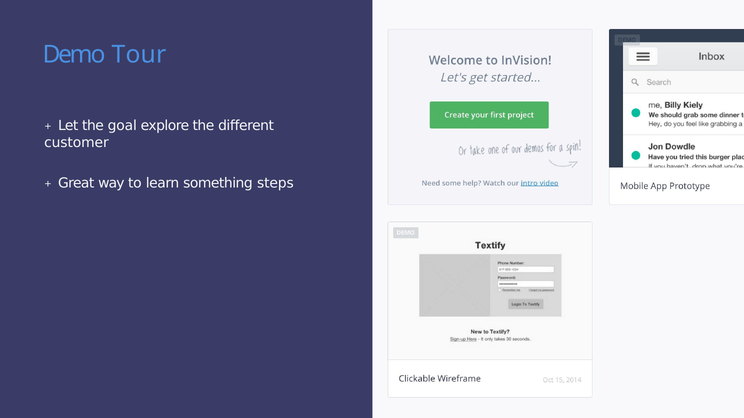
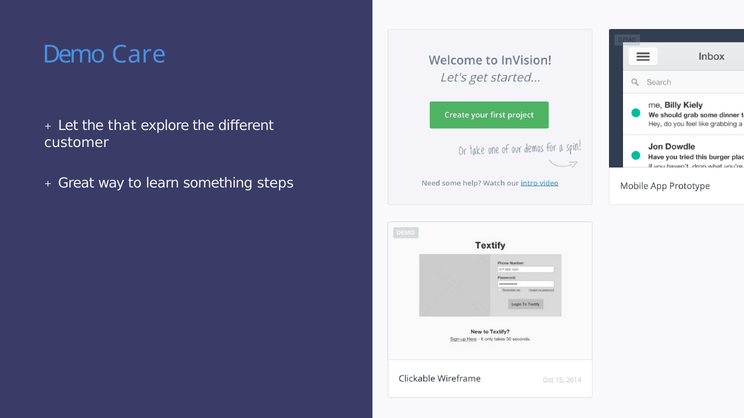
Tour: Tour -> Care
goal: goal -> that
